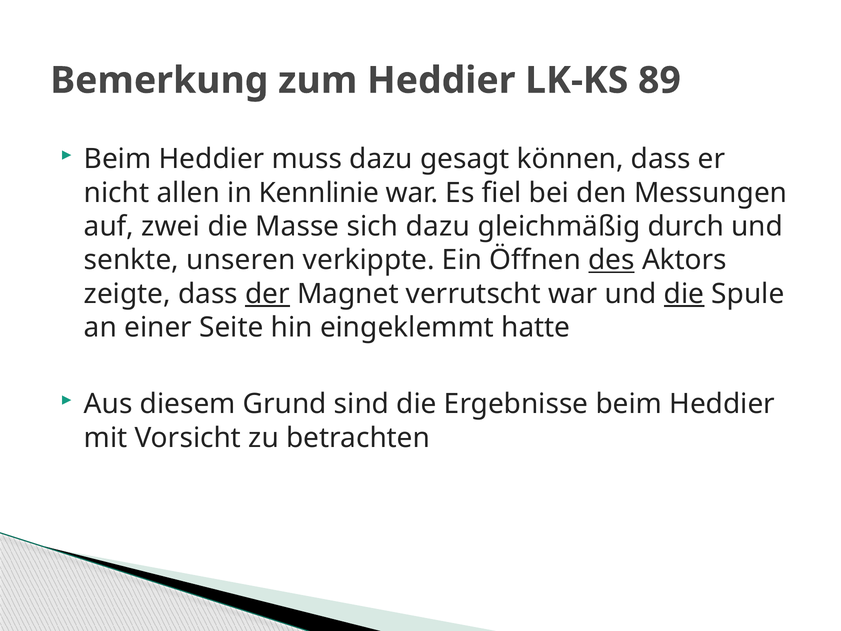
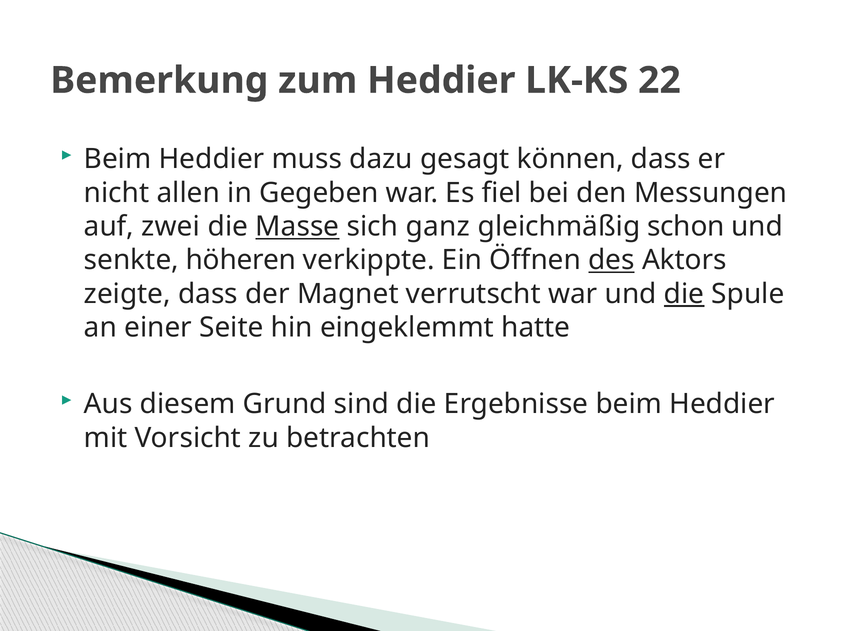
89: 89 -> 22
Kennlinie: Kennlinie -> Gegeben
Masse underline: none -> present
sich dazu: dazu -> ganz
durch: durch -> schon
unseren: unseren -> höheren
der underline: present -> none
